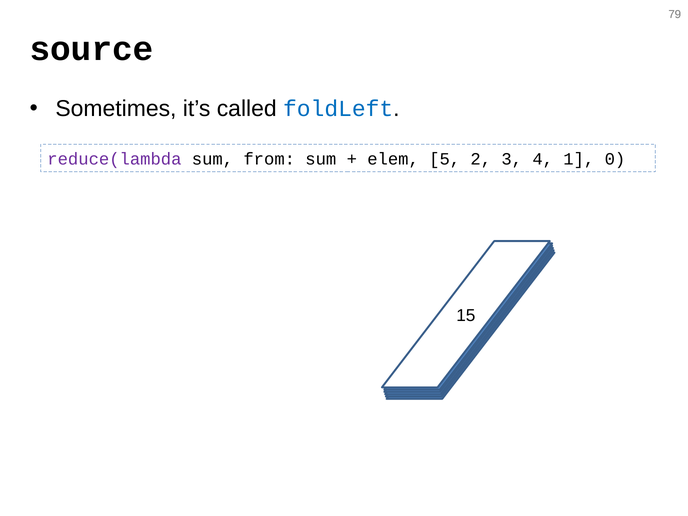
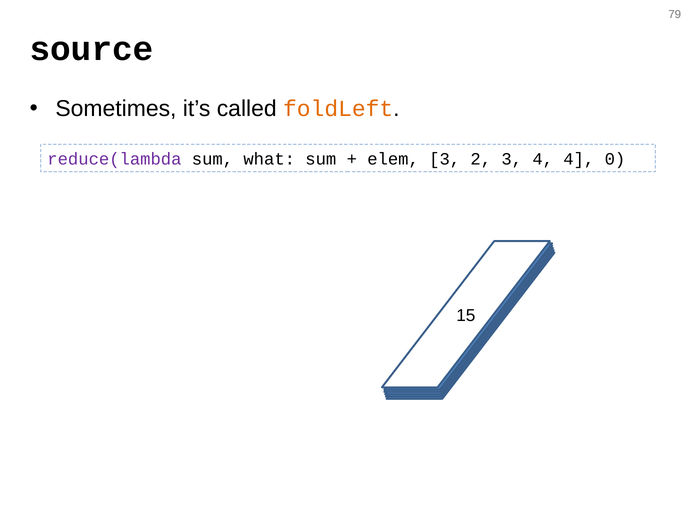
foldLeft colour: blue -> orange
from: from -> what
elem 5: 5 -> 3
4 1: 1 -> 4
